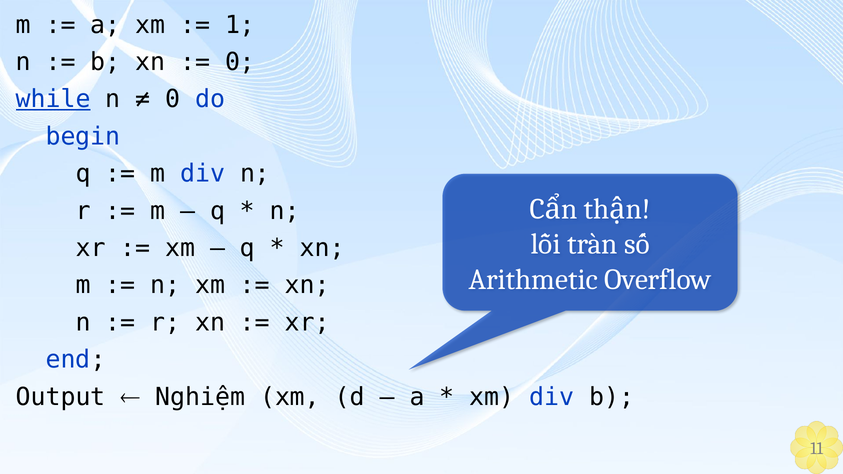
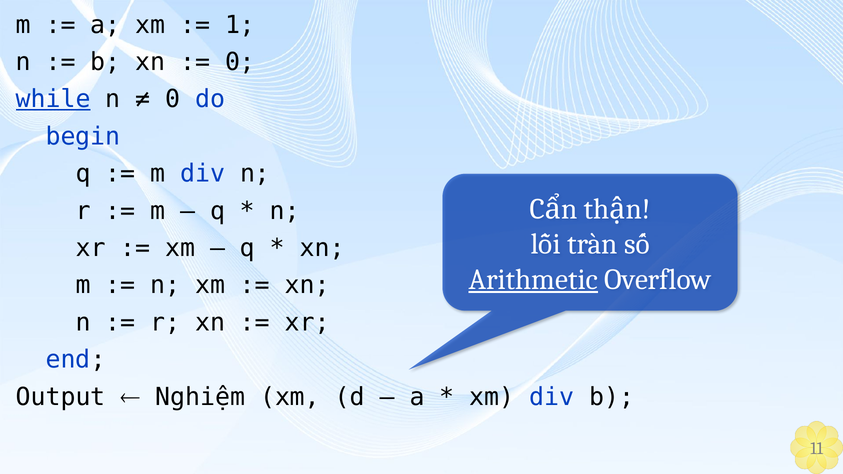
Arithmetic underline: none -> present
